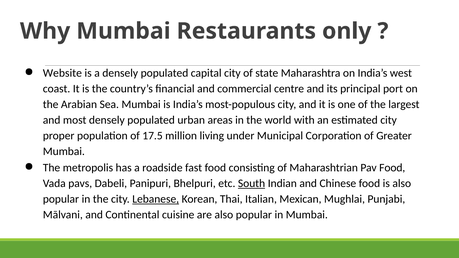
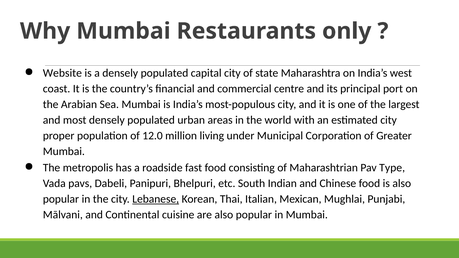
17.5: 17.5 -> 12.0
Pav Food: Food -> Type
South underline: present -> none
